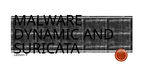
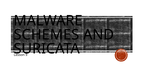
DYNAMIC: DYNAMIC -> SCHEMES
